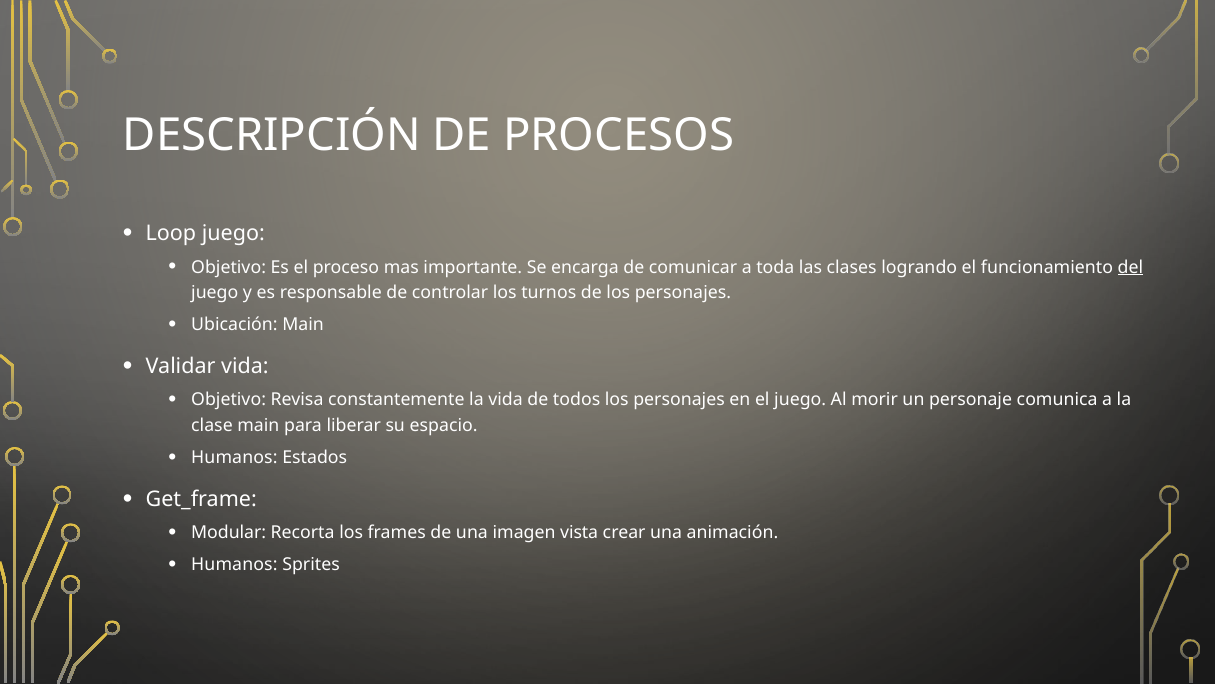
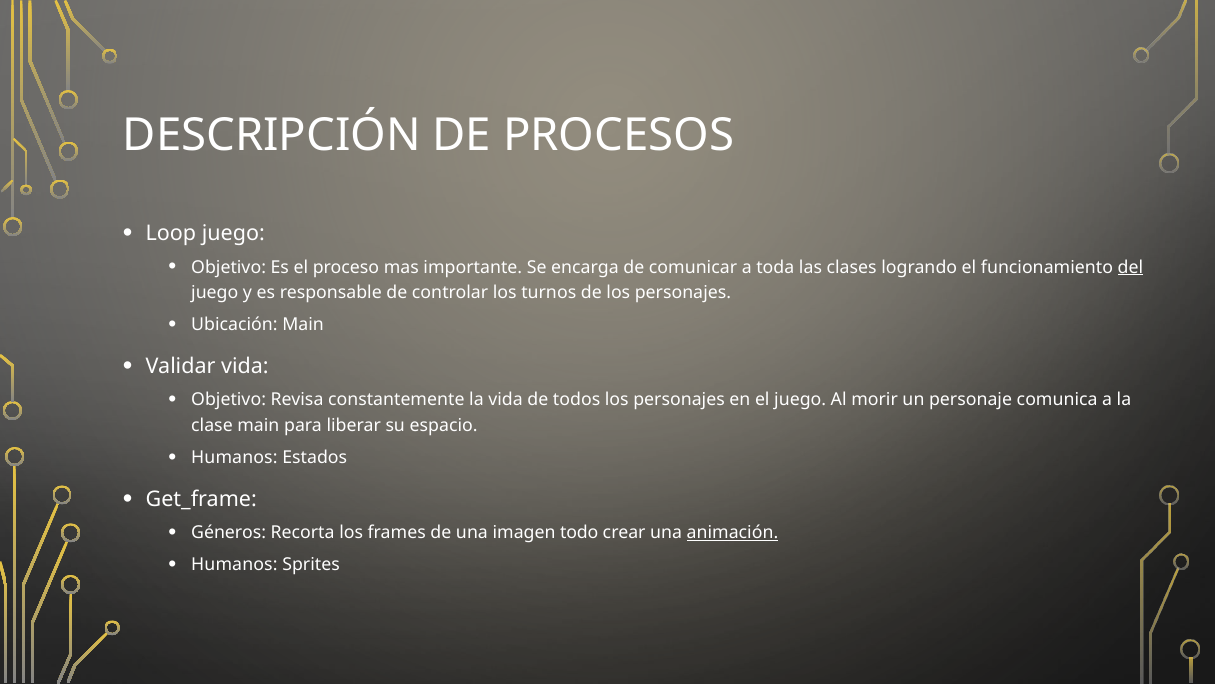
Modular: Modular -> Géneros
vista: vista -> todo
animación underline: none -> present
